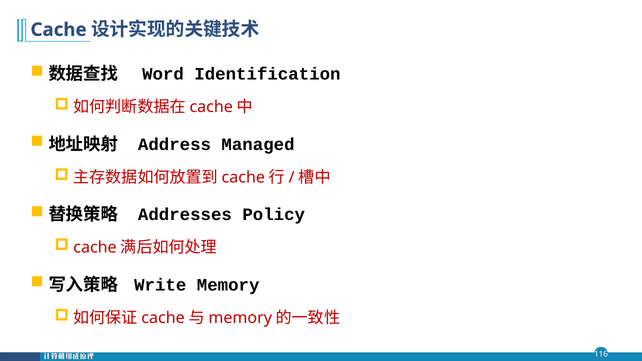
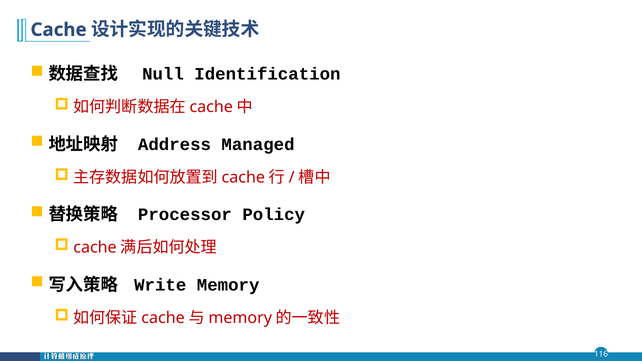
Word: Word -> Null
Addresses: Addresses -> Processor
